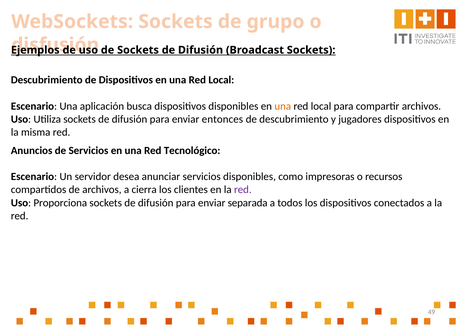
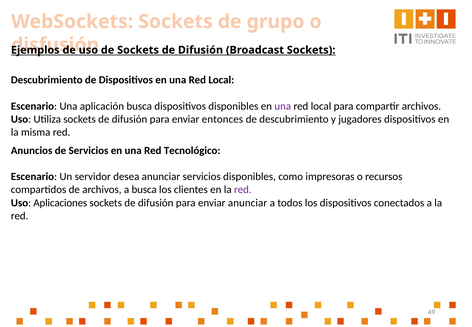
una at (283, 106) colour: orange -> purple
a cierra: cierra -> busca
Proporciona: Proporciona -> Aplicaciones
enviar separada: separada -> anunciar
